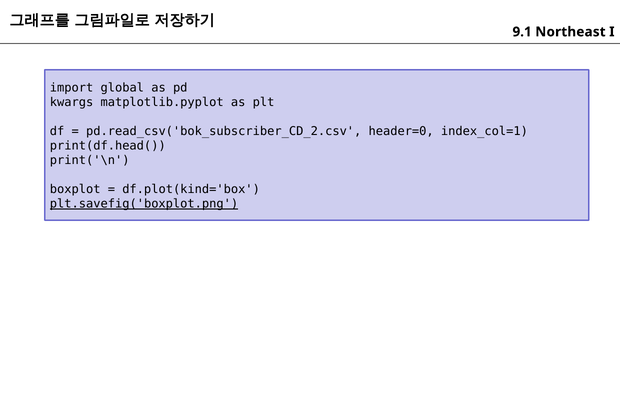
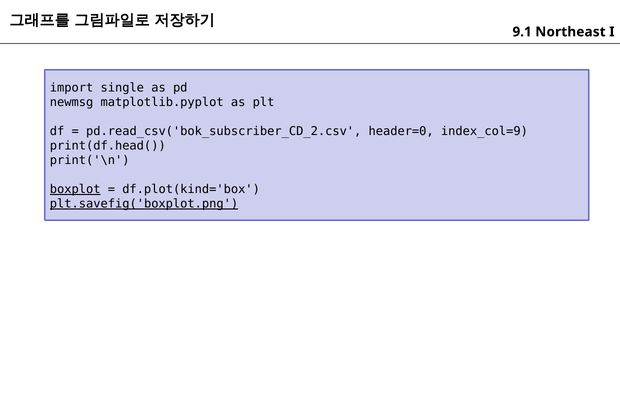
global: global -> single
kwargs: kwargs -> newmsg
index_col=1: index_col=1 -> index_col=9
boxplot underline: none -> present
